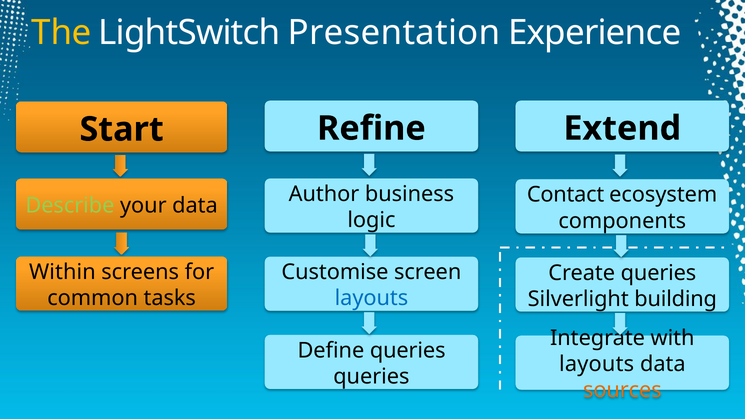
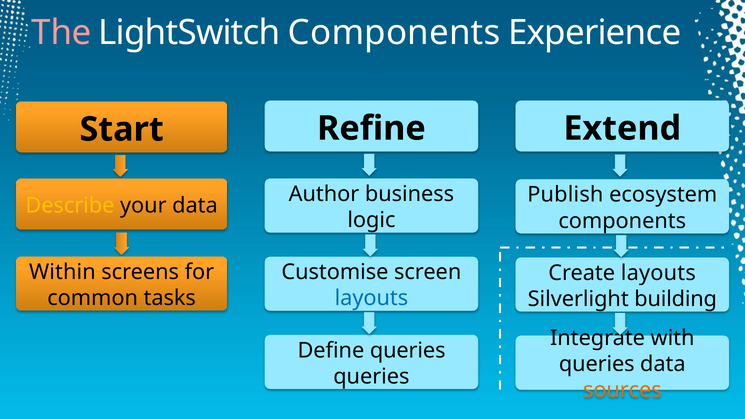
The colour: yellow -> pink
LightSwitch Presentation: Presentation -> Components
Contact: Contact -> Publish
Describe colour: light green -> yellow
Create queries: queries -> layouts
layouts at (597, 364): layouts -> queries
